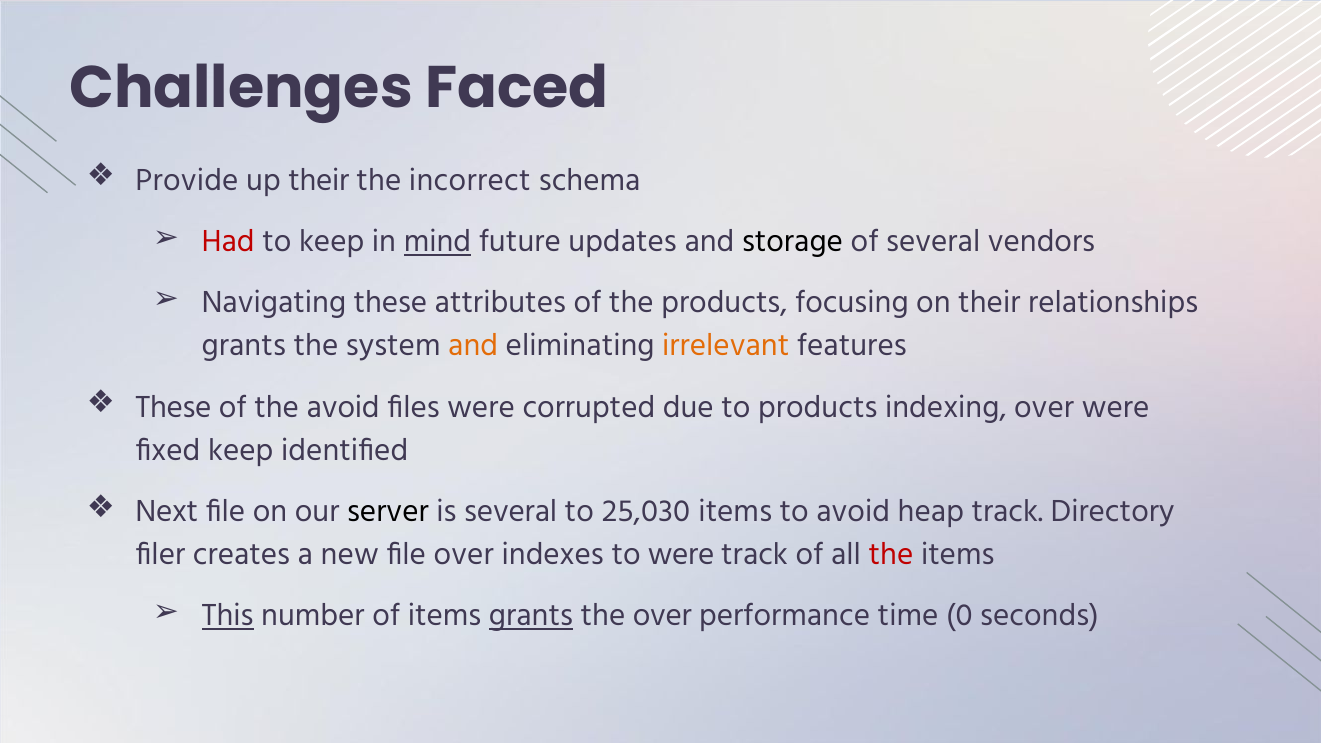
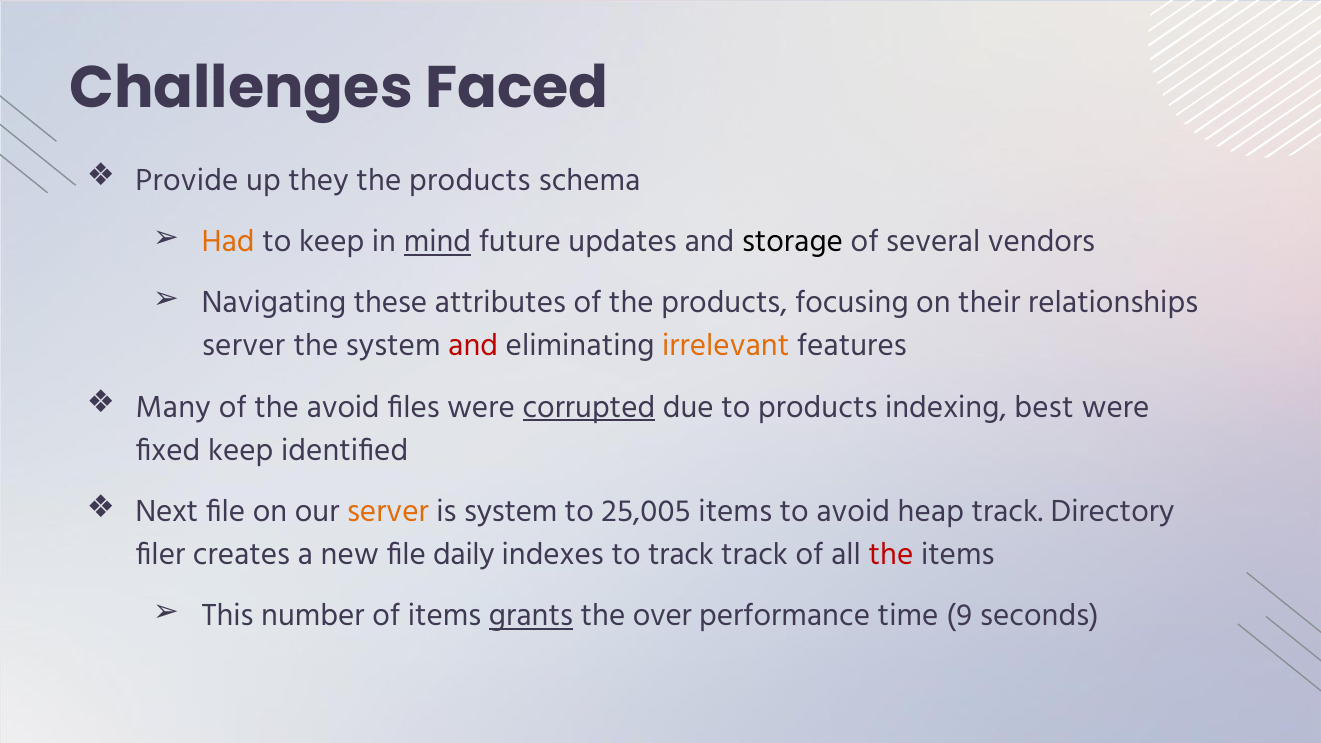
up their: their -> they
incorrect at (470, 180): incorrect -> products
Had colour: red -> orange
grants at (244, 346): grants -> server
and at (473, 346) colour: orange -> red
These at (173, 407): These -> Many
corrupted underline: none -> present
indexing over: over -> best
server at (388, 511) colour: black -> orange
is several: several -> system
25,030: 25,030 -> 25,005
file over: over -> daily
to were: were -> track
This underline: present -> none
0: 0 -> 9
